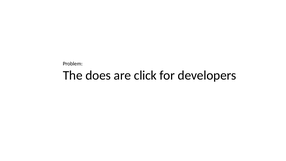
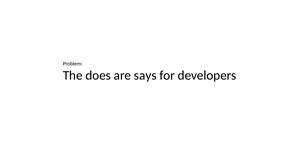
click: click -> says
